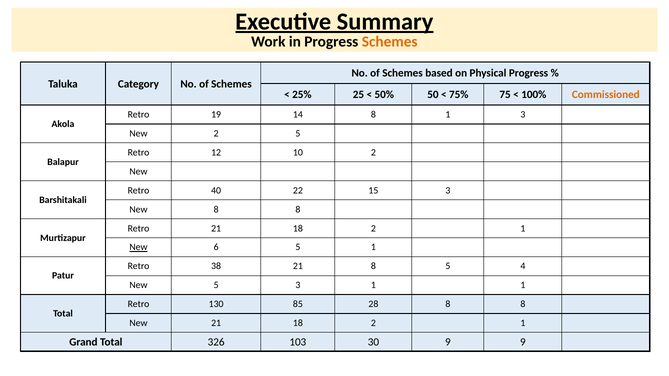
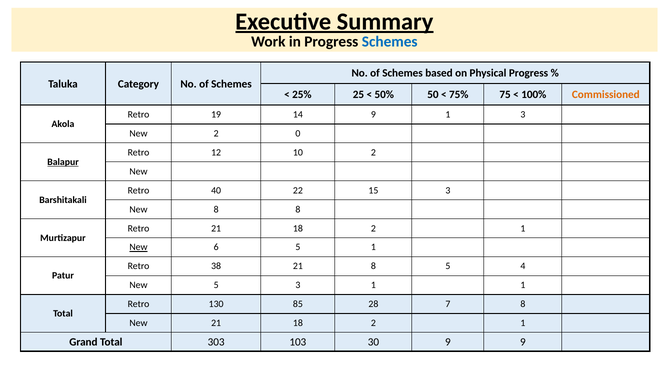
Schemes at (390, 42) colour: orange -> blue
14 8: 8 -> 9
New 2 5: 5 -> 0
Balapur underline: none -> present
28 8: 8 -> 7
326: 326 -> 303
